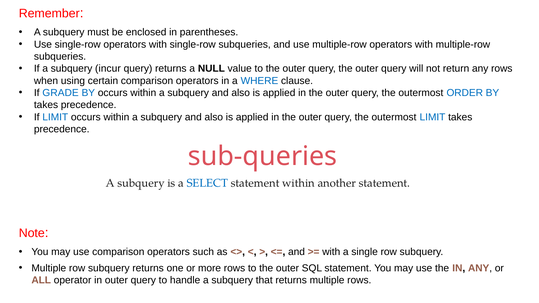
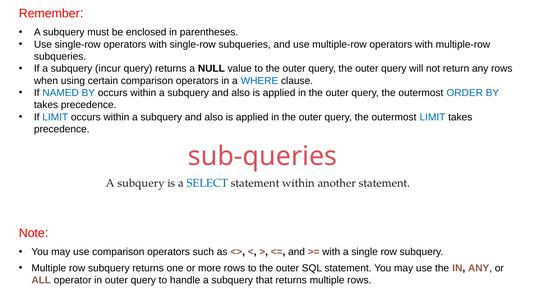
GRADE: GRADE -> NAMED
